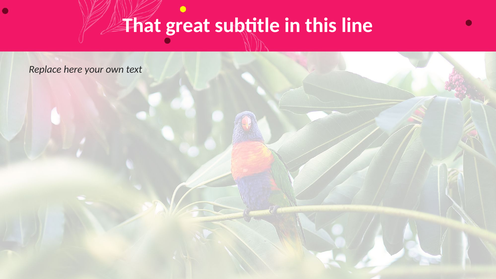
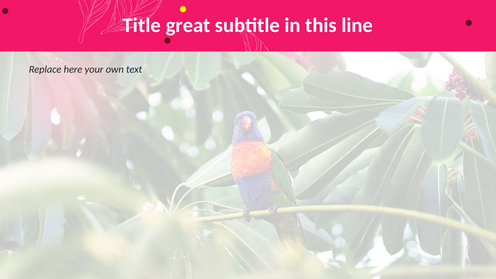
That: That -> Title
